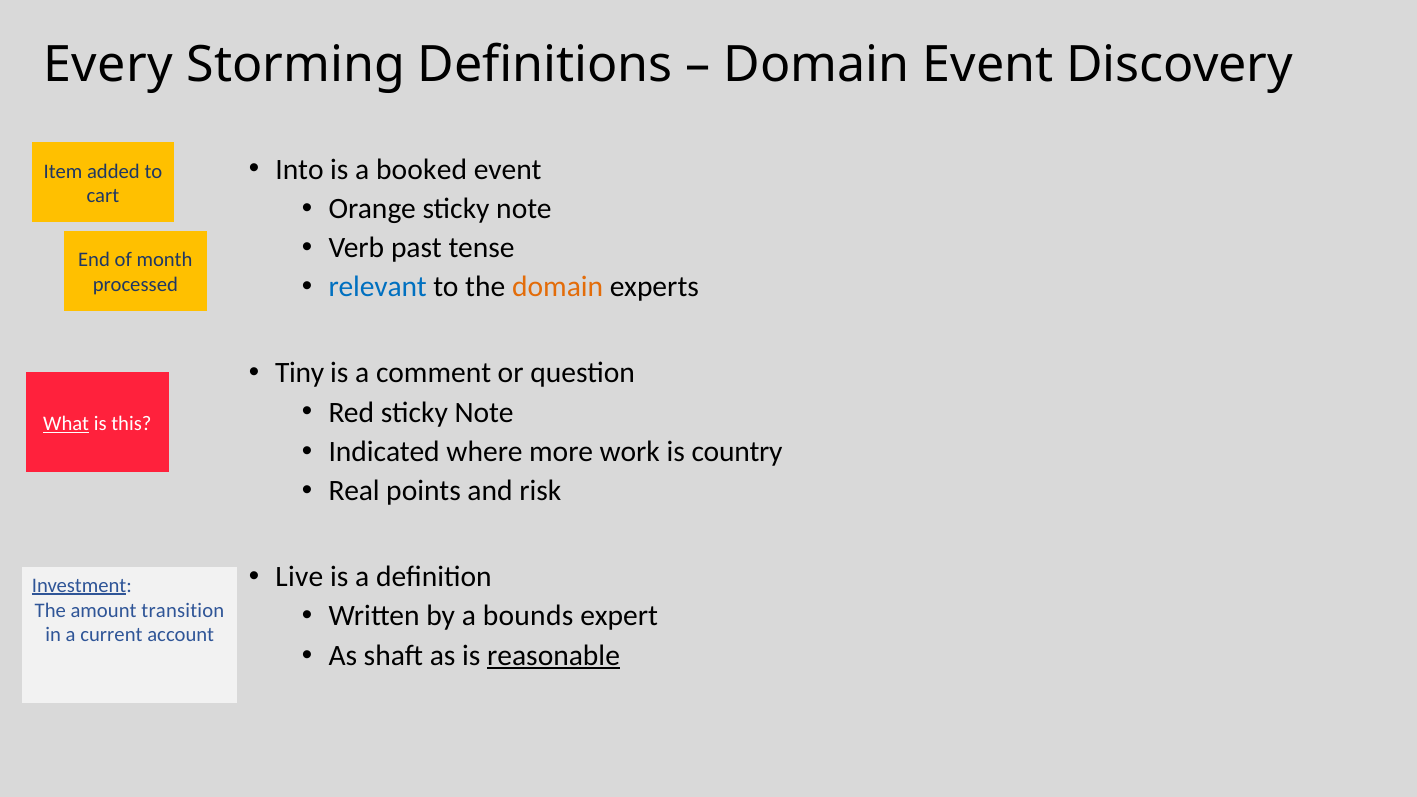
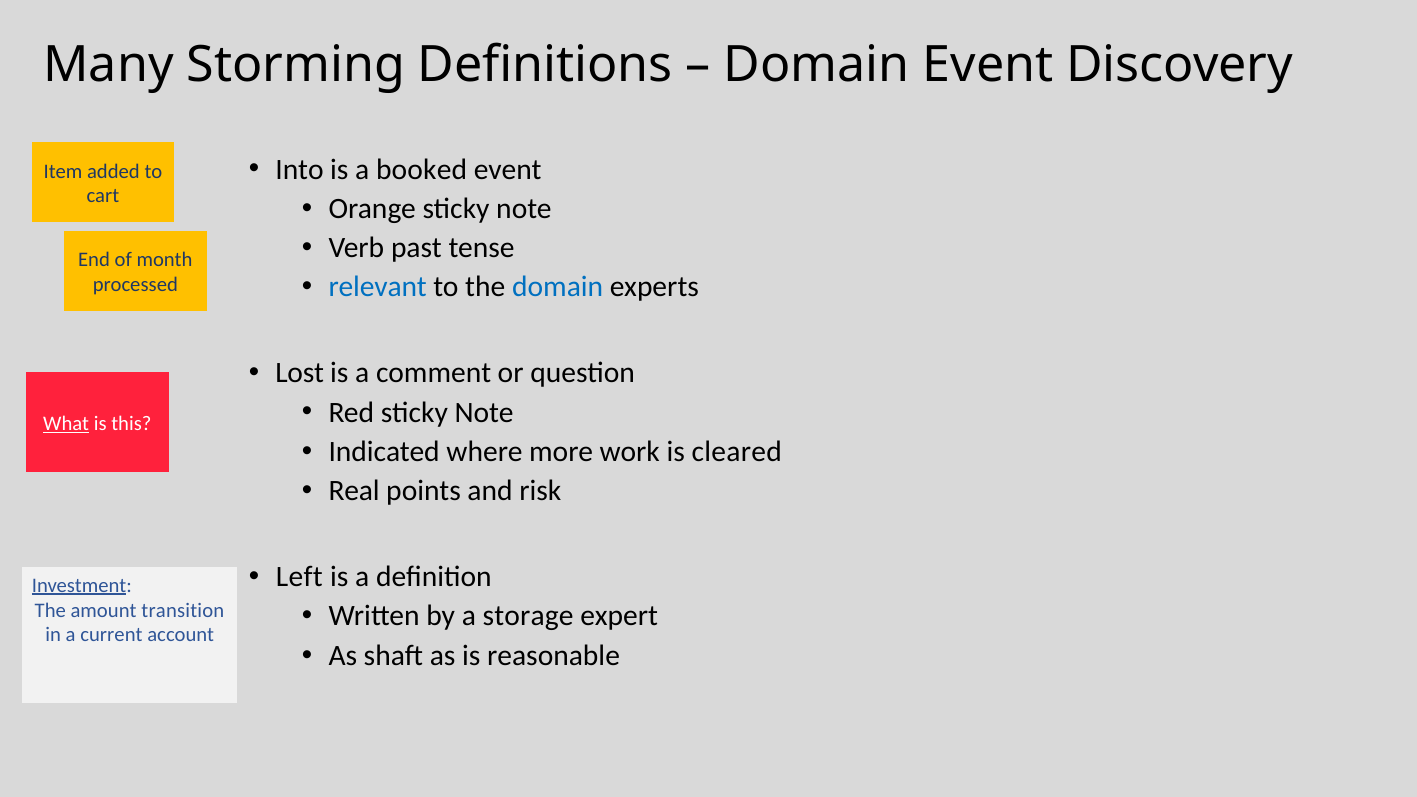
Every: Every -> Many
domain at (558, 287) colour: orange -> blue
Tiny: Tiny -> Lost
country: country -> cleared
Live: Live -> Left
bounds: bounds -> storage
reasonable underline: present -> none
